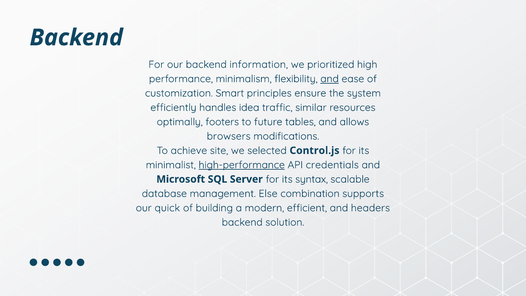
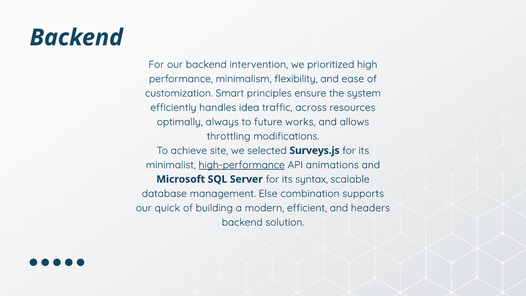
information: information -> intervention
and at (330, 79) underline: present -> none
similar: similar -> across
footers: footers -> always
tables: tables -> works
browsers: browsers -> throttling
Control.js: Control.js -> Surveys.js
credentials: credentials -> animations
